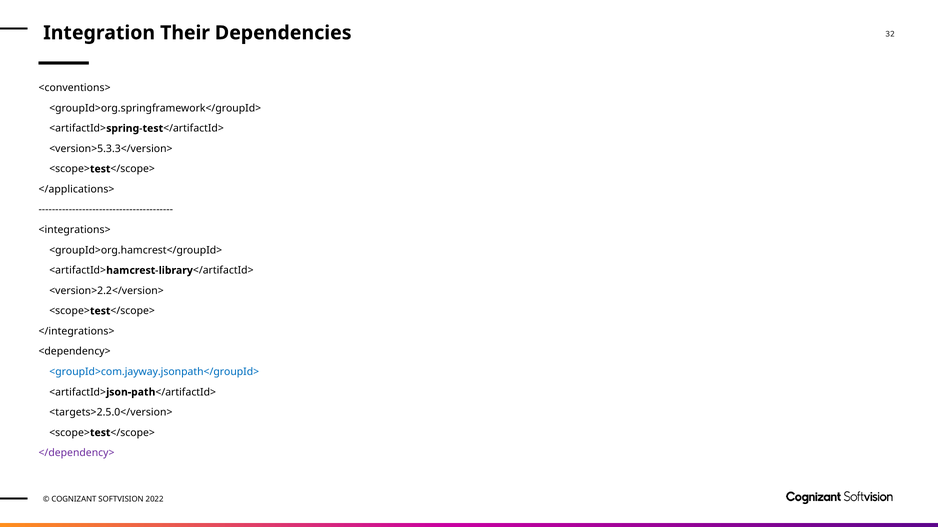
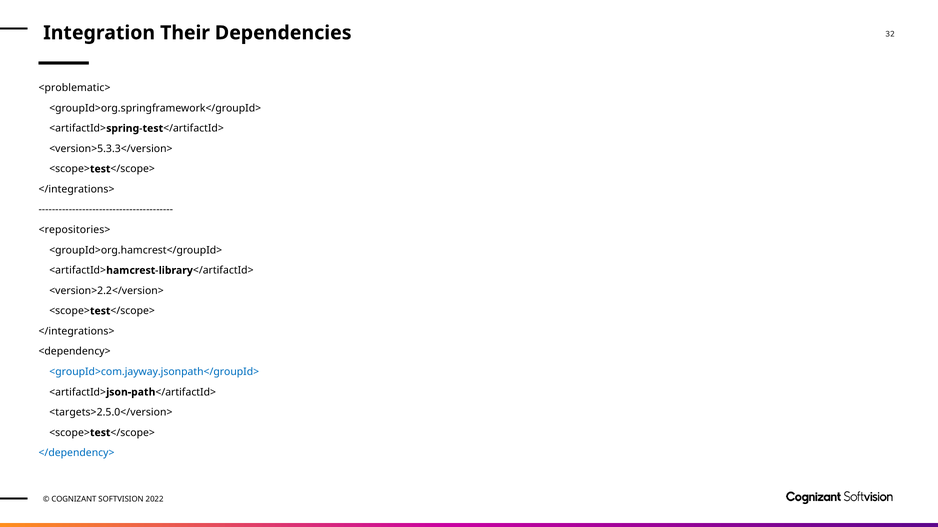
<conventions>: <conventions> -> <problematic>
</applications> at (76, 189): </applications> -> </integrations>
<integrations>: <integrations> -> <repositories>
</dependency> colour: purple -> blue
